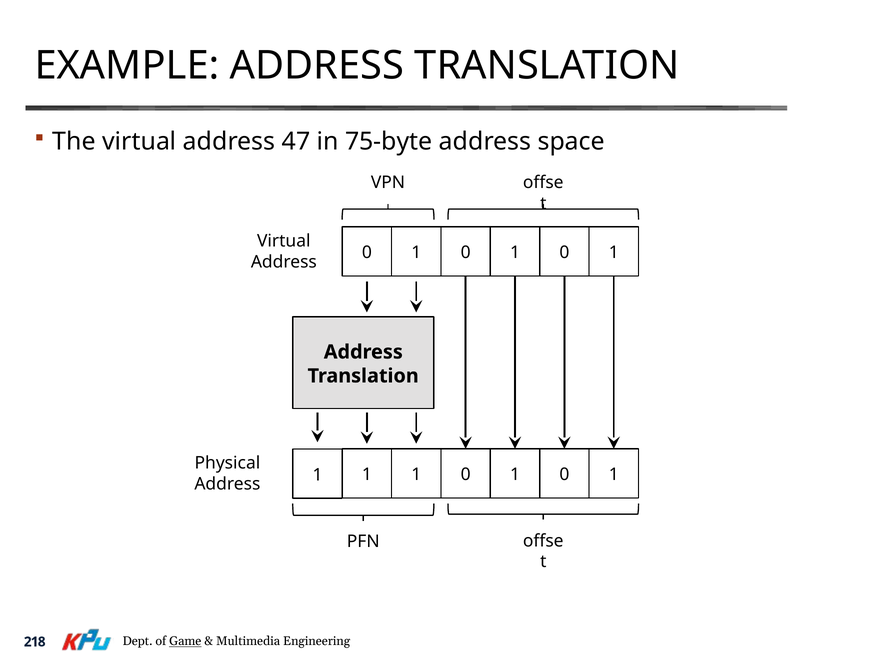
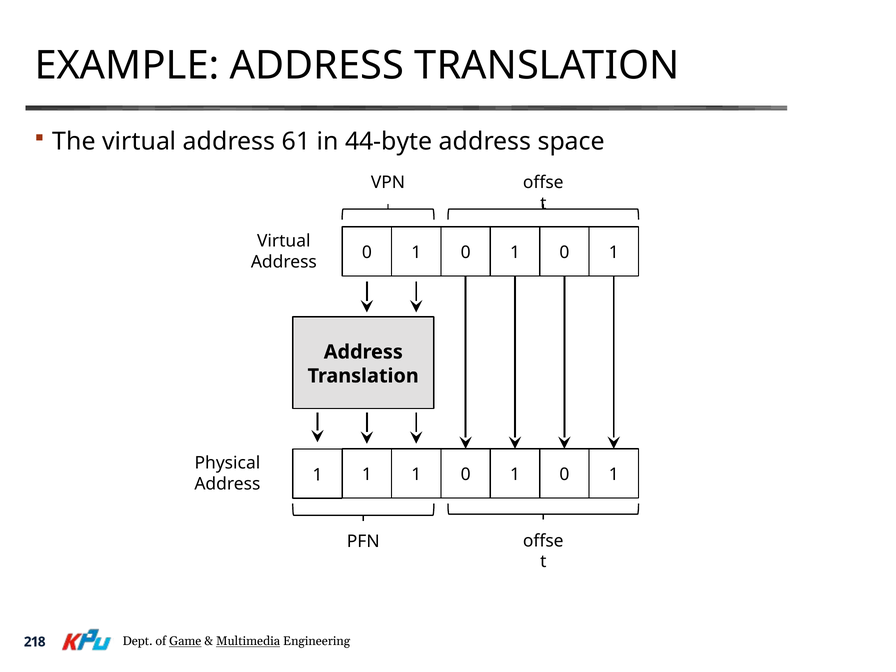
47: 47 -> 61
75-byte: 75-byte -> 44-byte
Multimedia underline: none -> present
